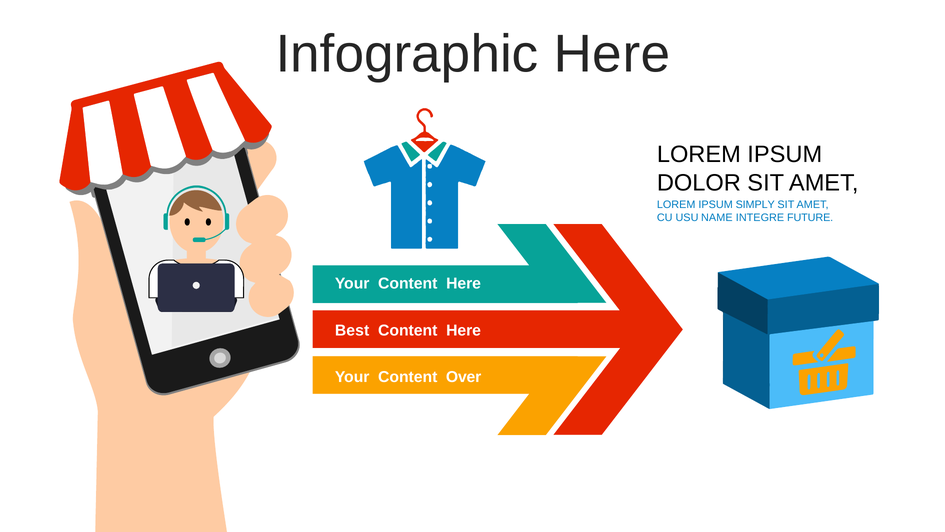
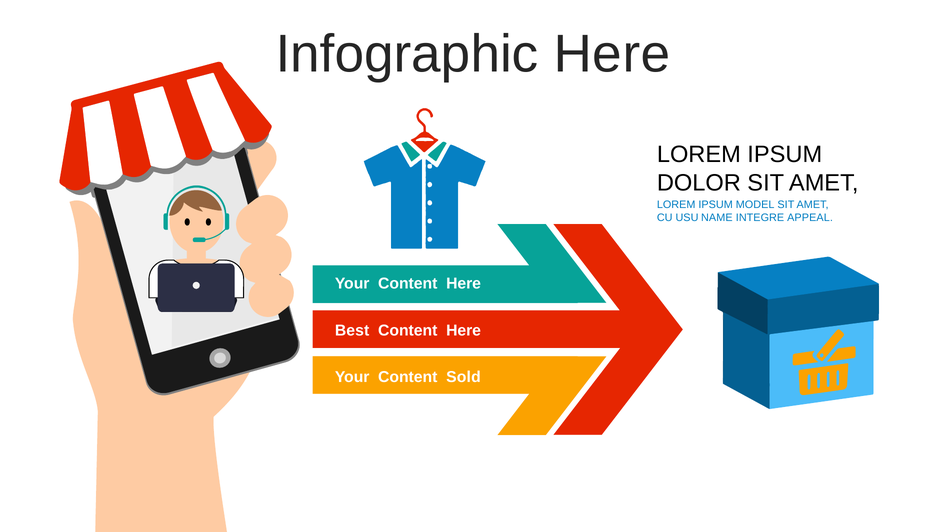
SIMPLY: SIMPLY -> MODEL
FUTURE: FUTURE -> APPEAL
Over: Over -> Sold
